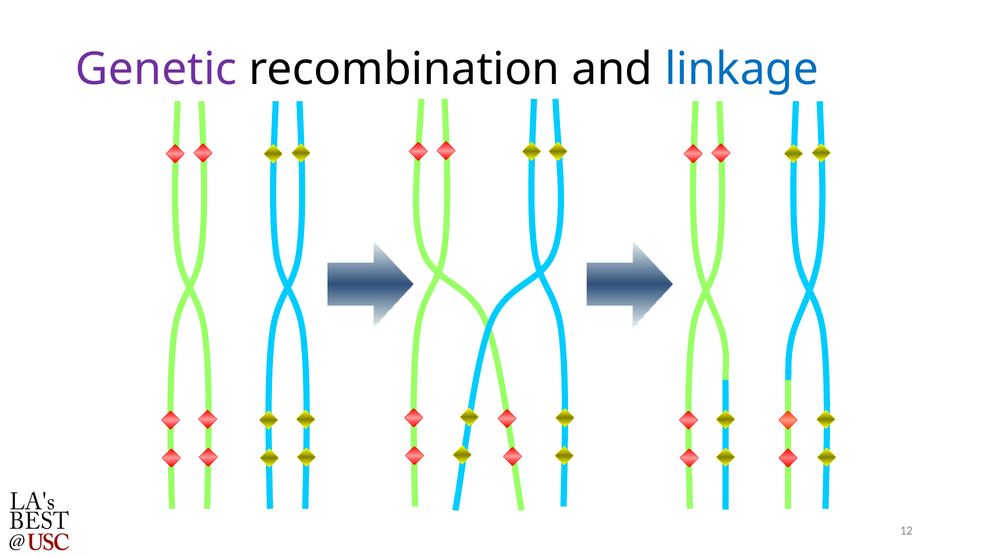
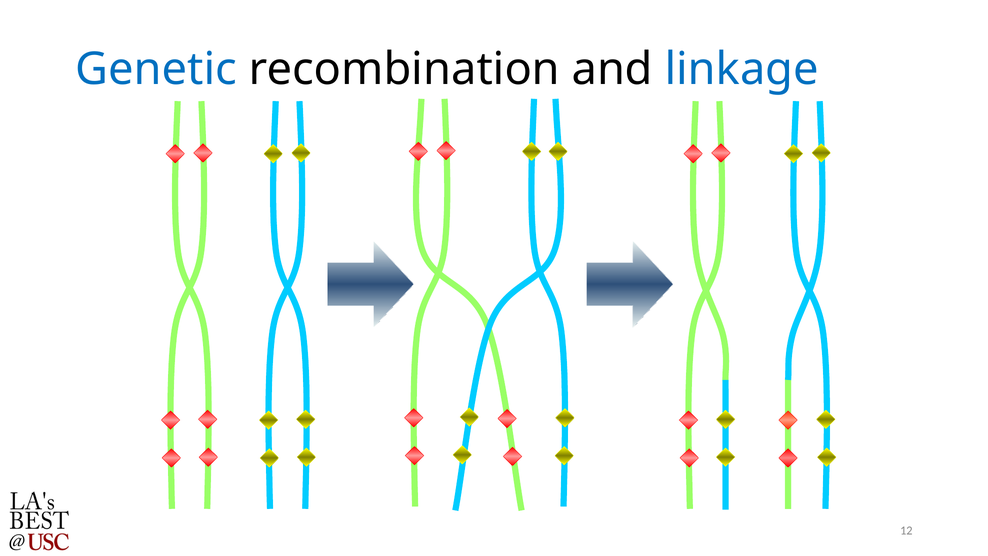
Genetic colour: purple -> blue
